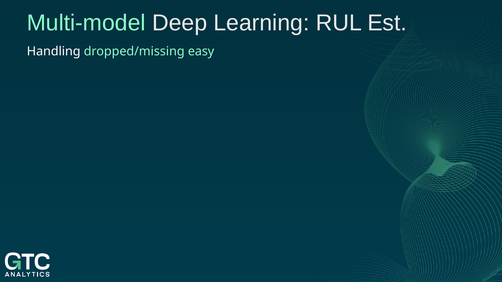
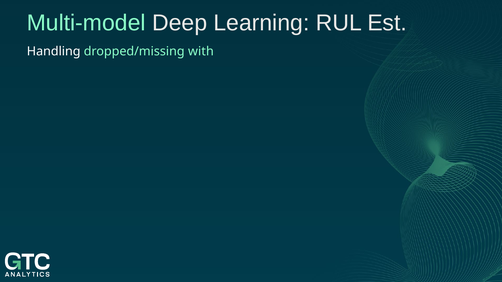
easy: easy -> with
